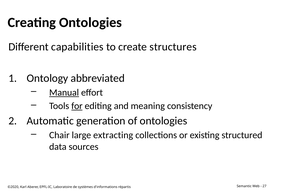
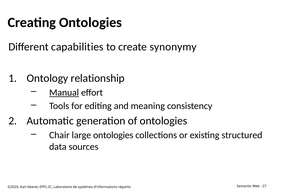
structures: structures -> synonymy
abbreviated: abbreviated -> relationship
for underline: present -> none
large extracting: extracting -> ontologies
